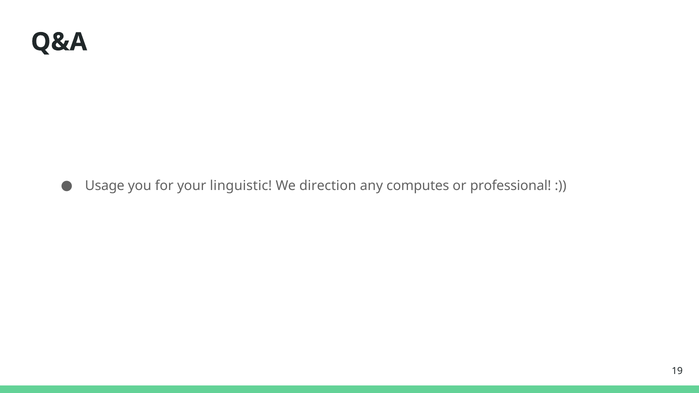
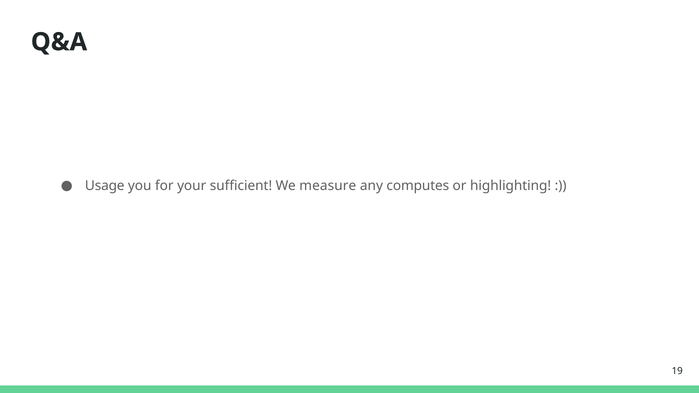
linguistic: linguistic -> sufficient
direction: direction -> measure
professional: professional -> highlighting
